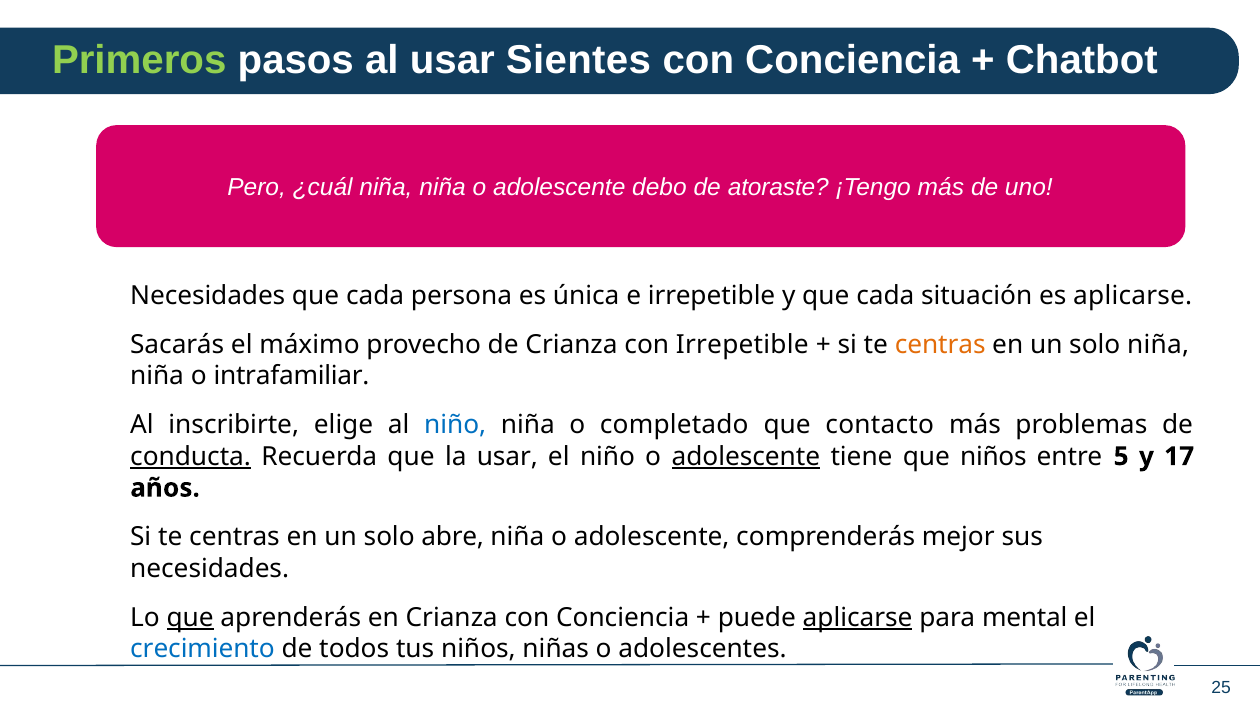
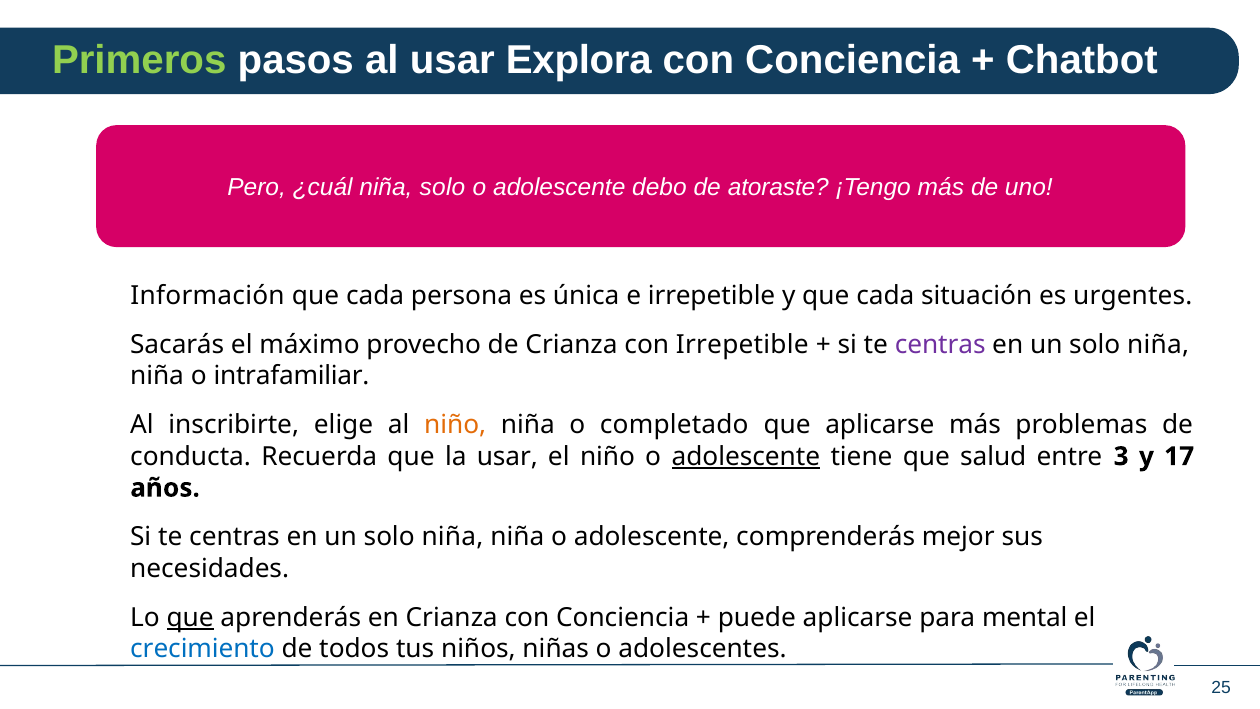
Sientes: Sientes -> Explora
¿cuál niña niña: niña -> solo
Necesidades at (208, 295): Necesidades -> Información
es aplicarse: aplicarse -> urgentes
centras at (940, 344) colour: orange -> purple
niño at (455, 425) colour: blue -> orange
que contacto: contacto -> aplicarse
conducta underline: present -> none
que niños: niños -> salud
5: 5 -> 3
abre at (453, 537): abre -> niña
aplicarse at (858, 617) underline: present -> none
